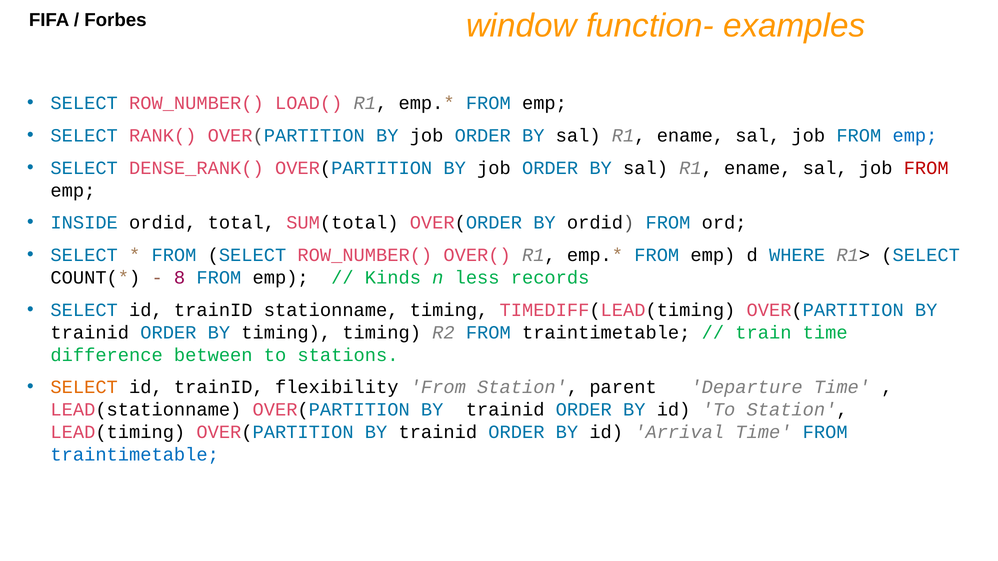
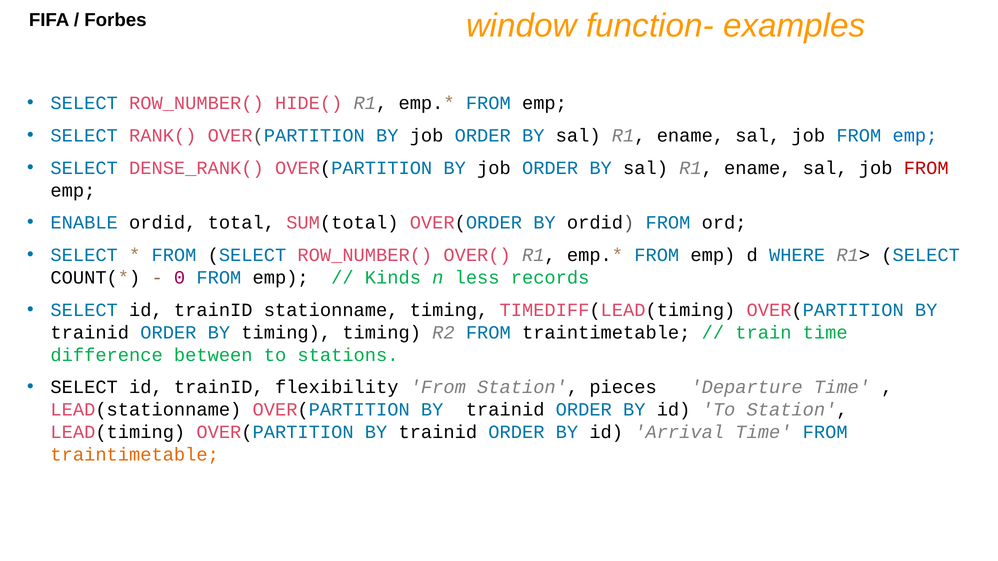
LOAD(: LOAD( -> HIDE(
INSIDE: INSIDE -> ENABLE
8: 8 -> 0
SELECT at (84, 388) colour: orange -> black
parent: parent -> pieces
traintimetable at (135, 455) colour: blue -> orange
